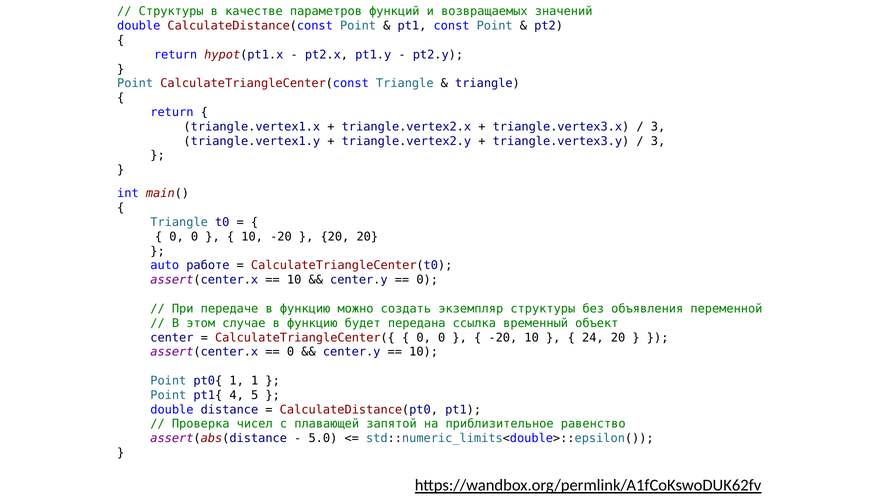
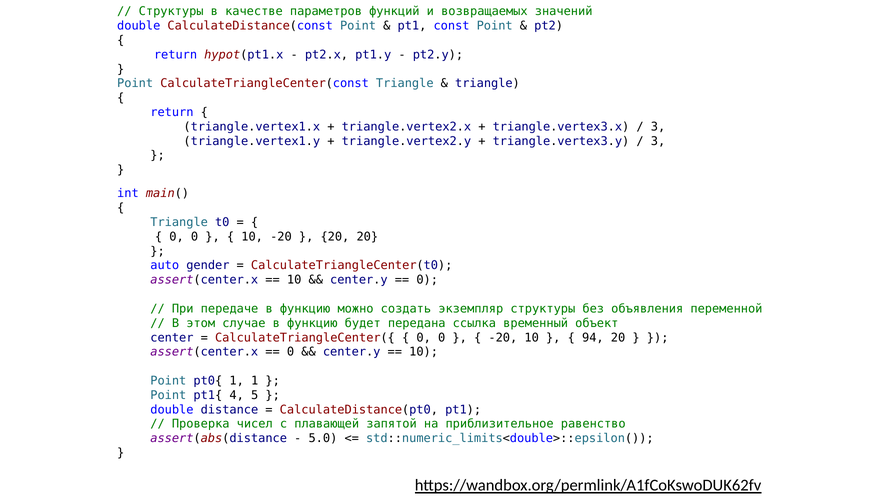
работе: работе -> gender
24: 24 -> 94
